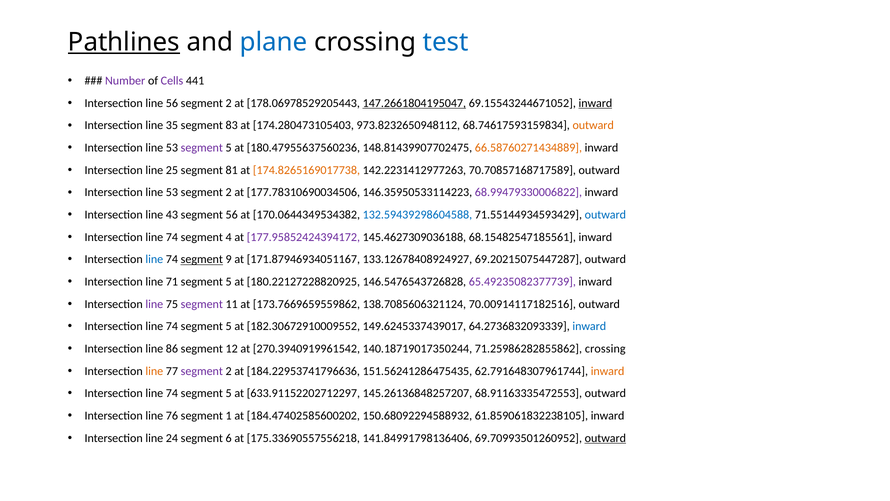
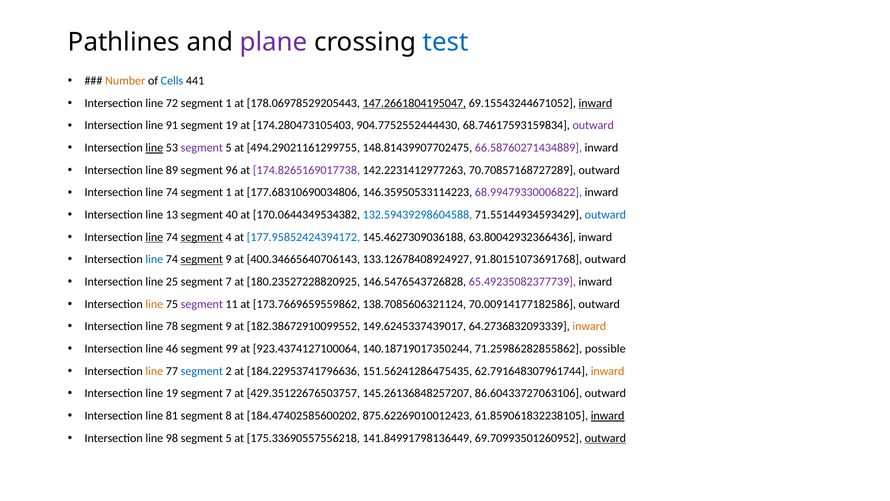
Pathlines underline: present -> none
plane colour: blue -> purple
Number colour: purple -> orange
Cells colour: purple -> blue
line 56: 56 -> 72
2 at (229, 103): 2 -> 1
35: 35 -> 91
segment 83: 83 -> 19
973.8232650948112: 973.8232650948112 -> 904.7752552444430
outward at (593, 125) colour: orange -> purple
line at (154, 148) underline: none -> present
180.47955637560236: 180.47955637560236 -> 494.29021161299755
66.58760271434889 colour: orange -> purple
25: 25 -> 89
81: 81 -> 96
174.8265169017738 colour: orange -> purple
70.70857168717589: 70.70857168717589 -> 70.70857168727289
53 at (172, 192): 53 -> 74
2 at (229, 192): 2 -> 1
177.78310690034506: 177.78310690034506 -> 177.68310690034806
43: 43 -> 13
segment 56: 56 -> 40
line at (154, 237) underline: none -> present
segment at (202, 237) underline: none -> present
177.95852424394172 colour: purple -> blue
68.15482547185561: 68.15482547185561 -> 63.80042932366436
171.87946934051167: 171.87946934051167 -> 400.34665640706143
69.20215075447287: 69.20215075447287 -> 91.80151073691768
71: 71 -> 25
5 at (229, 282): 5 -> 7
180.22127228820925: 180.22127228820925 -> 180.23527228820925
line at (154, 304) colour: purple -> orange
70.00914117182516: 70.00914117182516 -> 70.00914177182586
74 at (172, 326): 74 -> 78
5 at (229, 326): 5 -> 9
182.30672910009552: 182.30672910009552 -> 182.38672910099552
inward at (589, 326) colour: blue -> orange
86: 86 -> 46
12: 12 -> 99
270.3940919961542: 270.3940919961542 -> 923.4374127100064
71.25986282855862 crossing: crossing -> possible
segment at (202, 371) colour: purple -> blue
74 at (172, 393): 74 -> 19
5 at (229, 393): 5 -> 7
633.91152202712297: 633.91152202712297 -> 429.35122676503757
68.91163335472553: 68.91163335472553 -> 86.60433727063106
76: 76 -> 81
1: 1 -> 8
150.68092294588932: 150.68092294588932 -> 875.62269010012423
inward at (608, 415) underline: none -> present
24: 24 -> 98
6 at (229, 438): 6 -> 5
141.84991798136406: 141.84991798136406 -> 141.84991798136449
